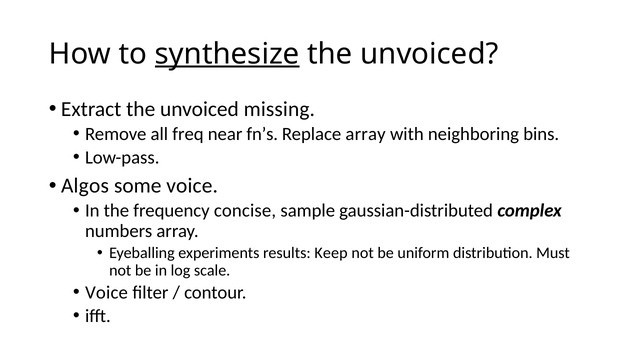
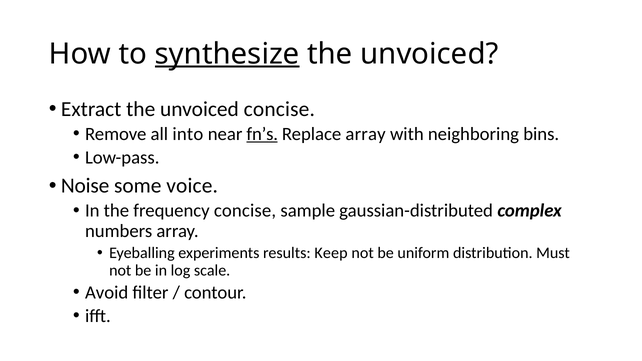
unvoiced missing: missing -> concise
freq: freq -> into
fn’s underline: none -> present
Algos: Algos -> Noise
Voice at (107, 293): Voice -> Avoid
